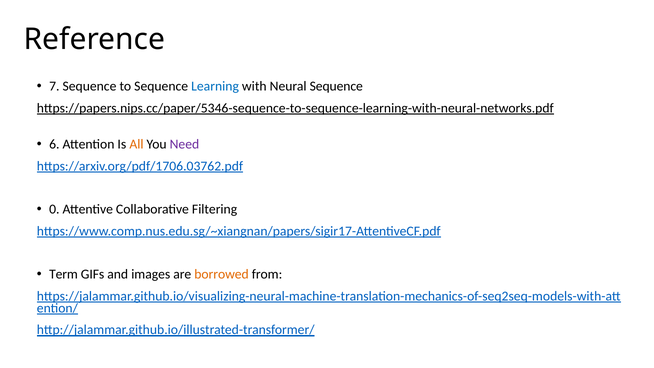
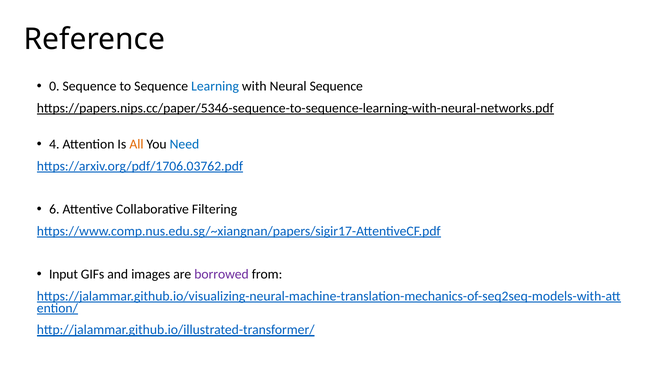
7: 7 -> 0
6: 6 -> 4
Need colour: purple -> blue
0: 0 -> 6
Term: Term -> Input
borrowed colour: orange -> purple
